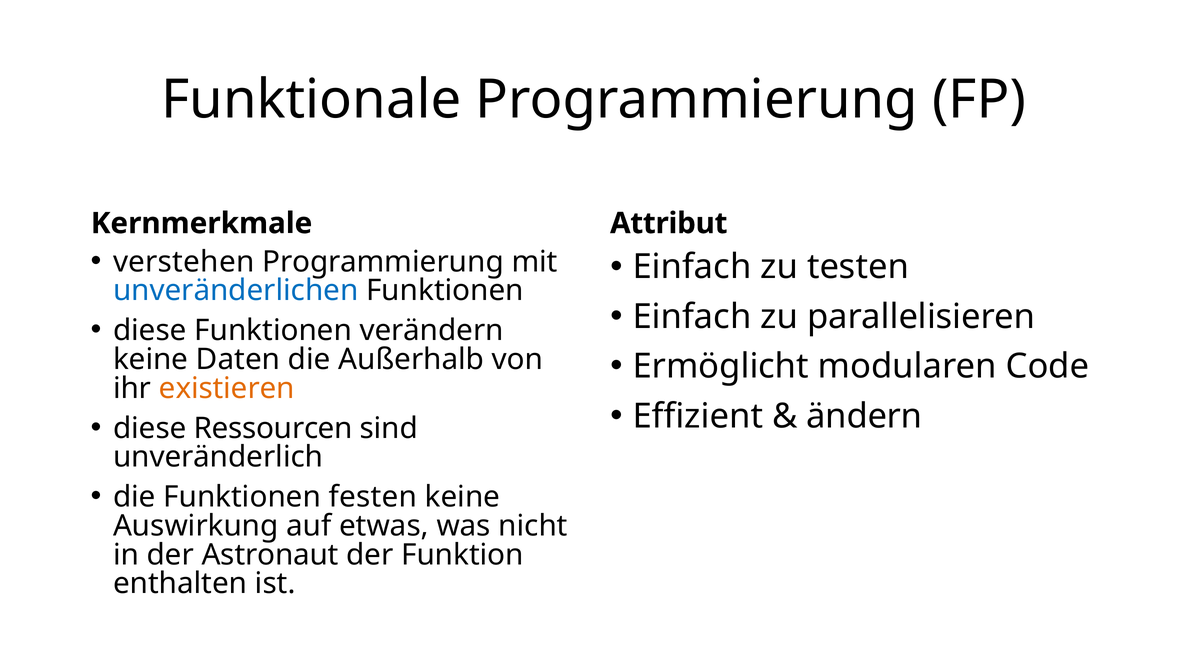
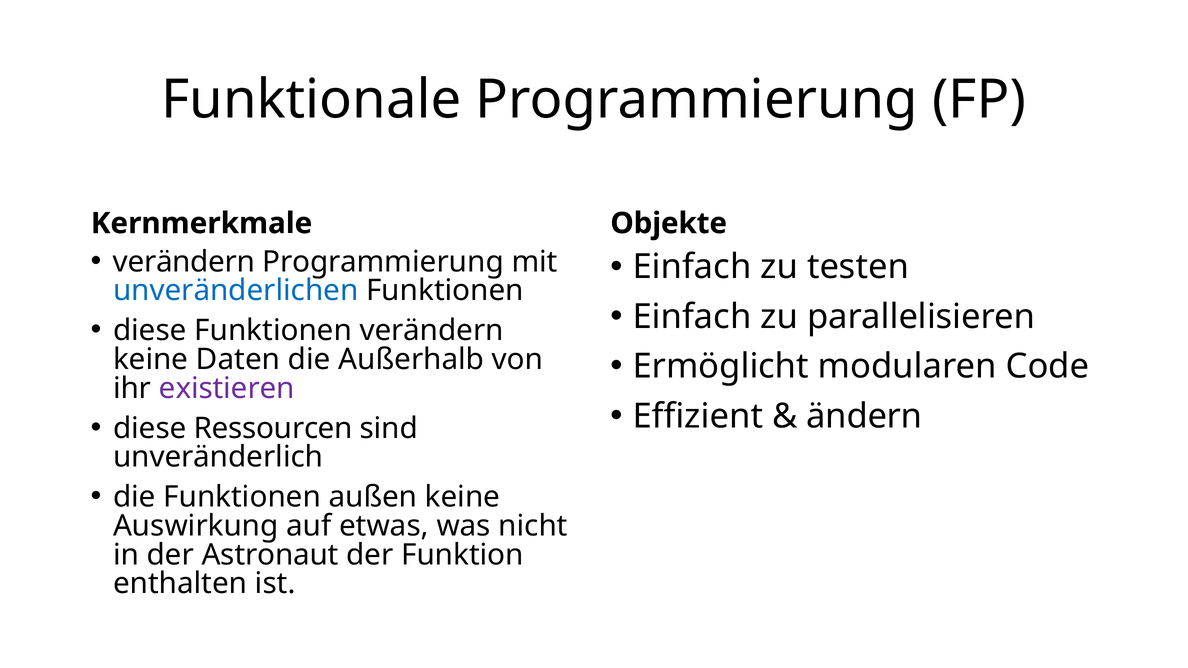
Attribut: Attribut -> Objekte
verstehen at (184, 262): verstehen -> verändern
existieren colour: orange -> purple
festen: festen -> außen
